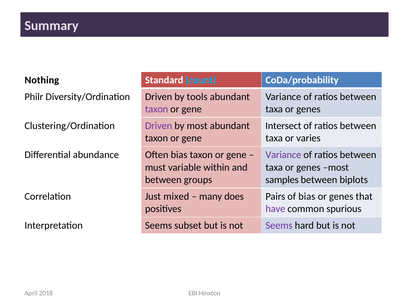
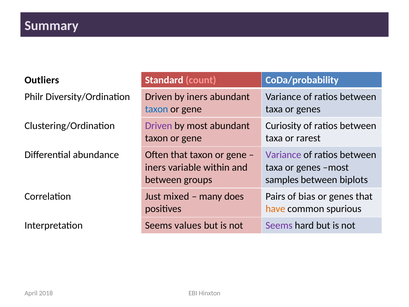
Nothing: Nothing -> Outliers
count colour: light blue -> pink
by tools: tools -> iners
taxon at (157, 109) colour: purple -> blue
Intersect: Intersect -> Curiosity
varies: varies -> rarest
Often bias: bias -> that
must at (155, 167): must -> iners
have colour: purple -> orange
subset: subset -> values
